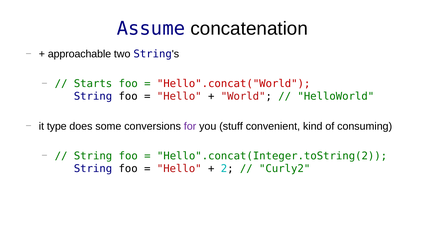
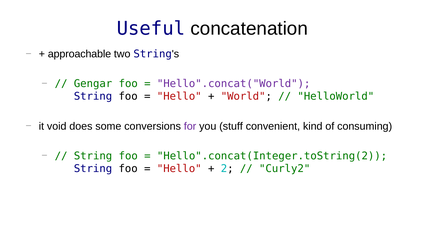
Assume: Assume -> Useful
Starts: Starts -> Gengar
Hello".concat("World colour: red -> purple
type: type -> void
